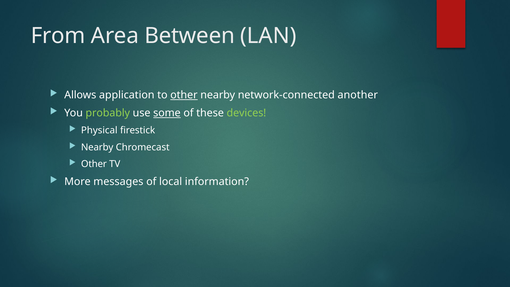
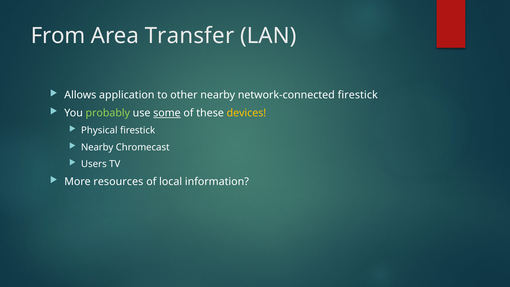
Between: Between -> Transfer
other at (184, 95) underline: present -> none
network-connected another: another -> firestick
devices colour: light green -> yellow
Other at (94, 164): Other -> Users
messages: messages -> resources
